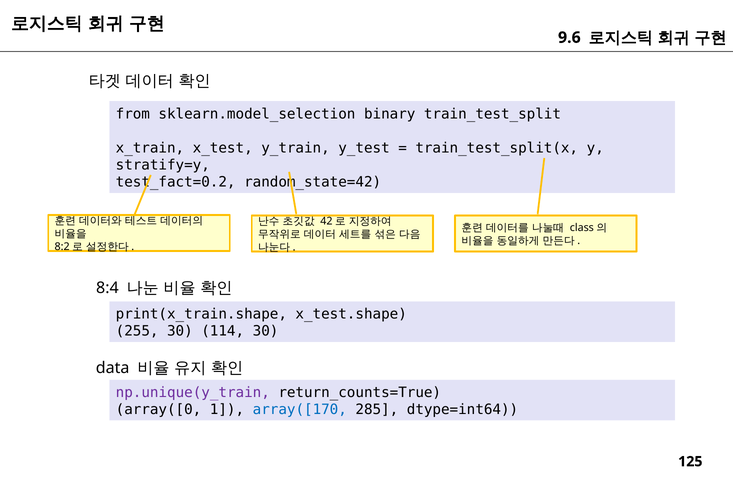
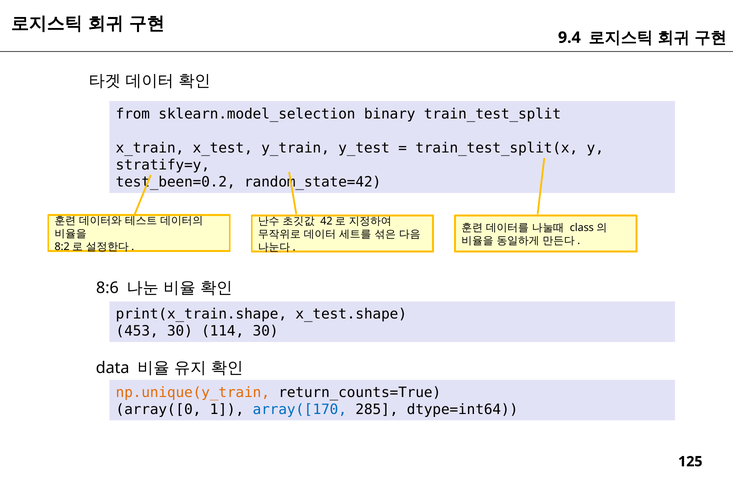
9.6: 9.6 -> 9.4
test_fact=0.2: test_fact=0.2 -> test_been=0.2
8:4: 8:4 -> 8:6
255: 255 -> 453
np.unique(y_train colour: purple -> orange
